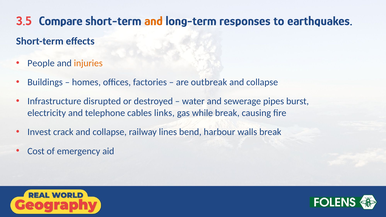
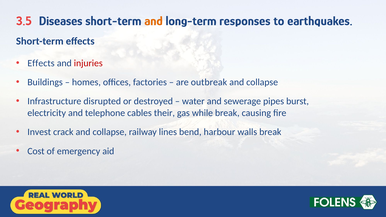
Compare: Compare -> Diseases
People at (41, 63): People -> Effects
injuries colour: orange -> red
links: links -> their
